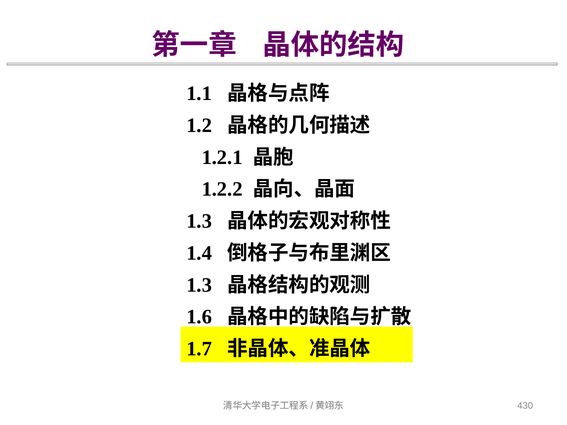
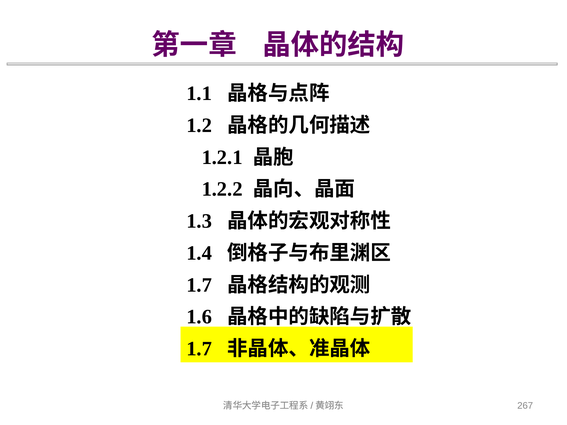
1.3 at (199, 285): 1.3 -> 1.7
430: 430 -> 267
